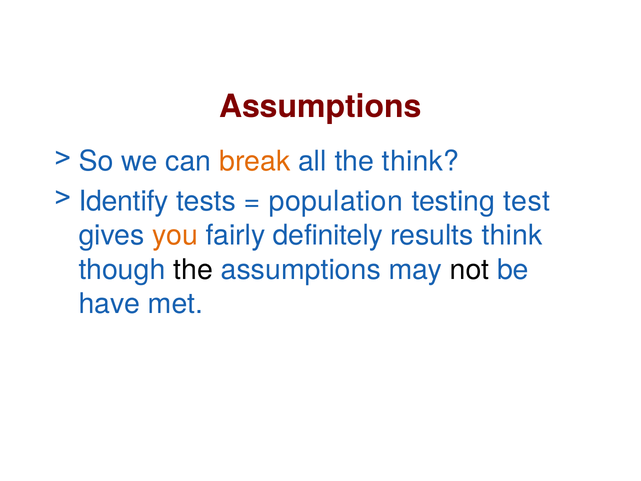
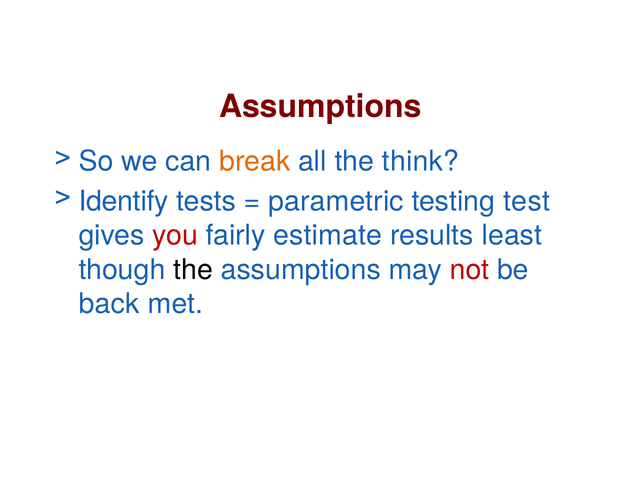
population: population -> parametric
you colour: orange -> red
definitely: definitely -> estimate
results think: think -> least
not colour: black -> red
have: have -> back
